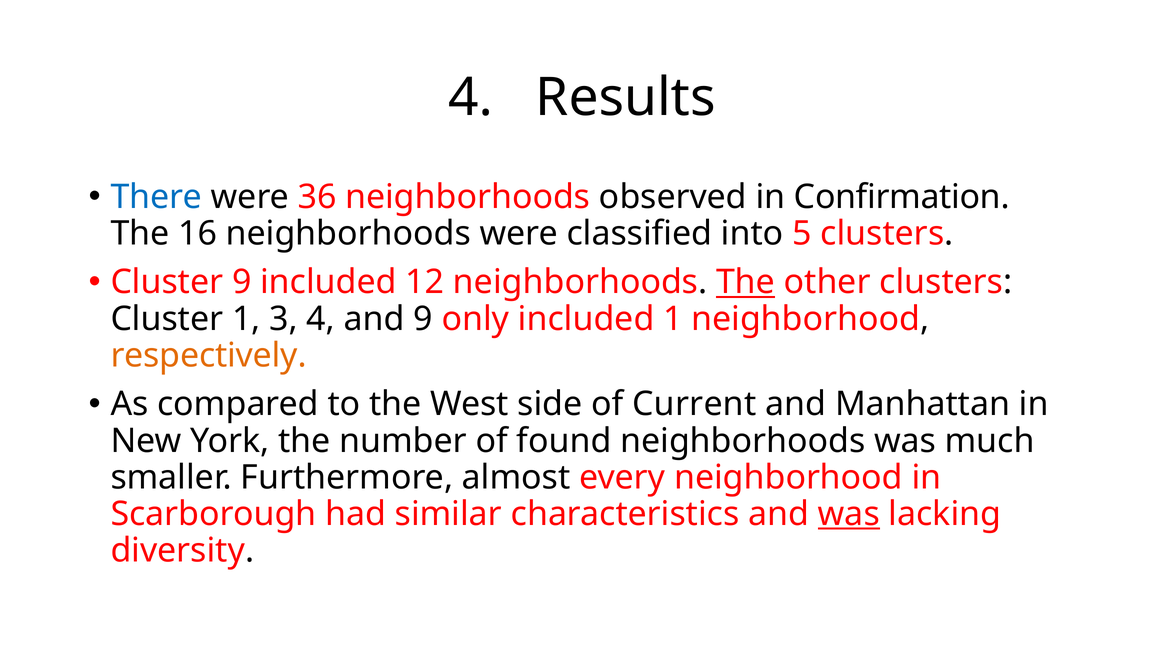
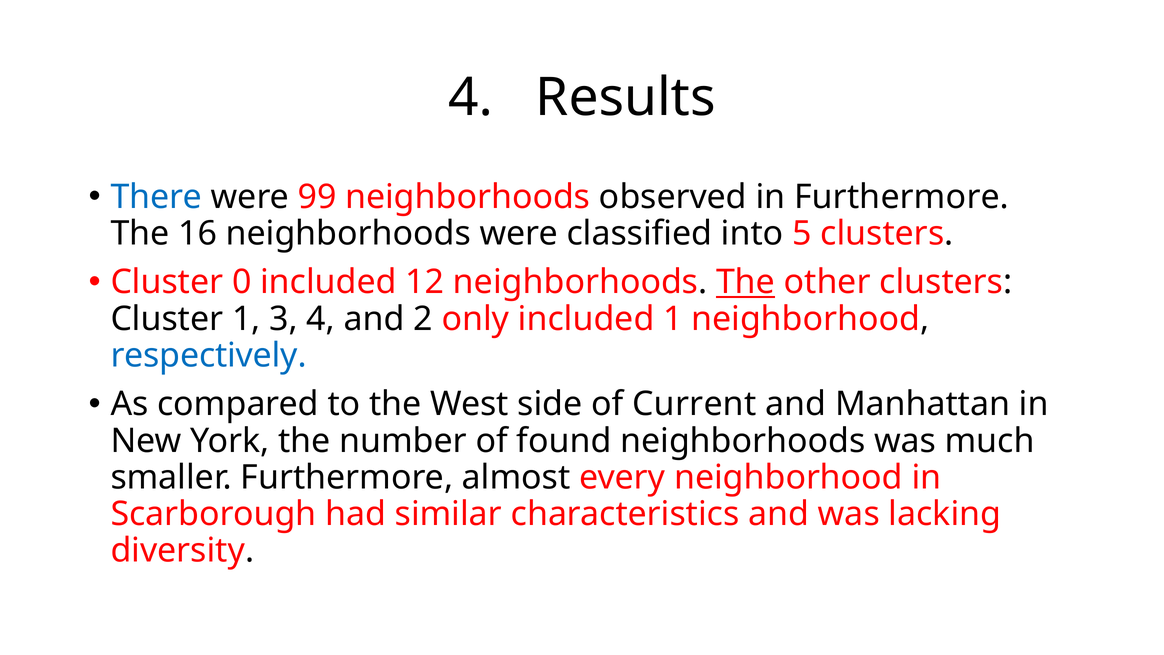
36: 36 -> 99
in Confirmation: Confirmation -> Furthermore
Cluster 9: 9 -> 0
and 9: 9 -> 2
respectively colour: orange -> blue
was at (849, 514) underline: present -> none
